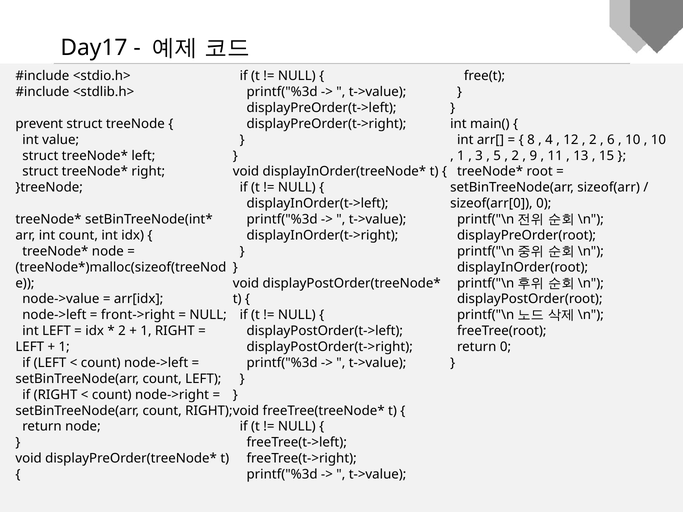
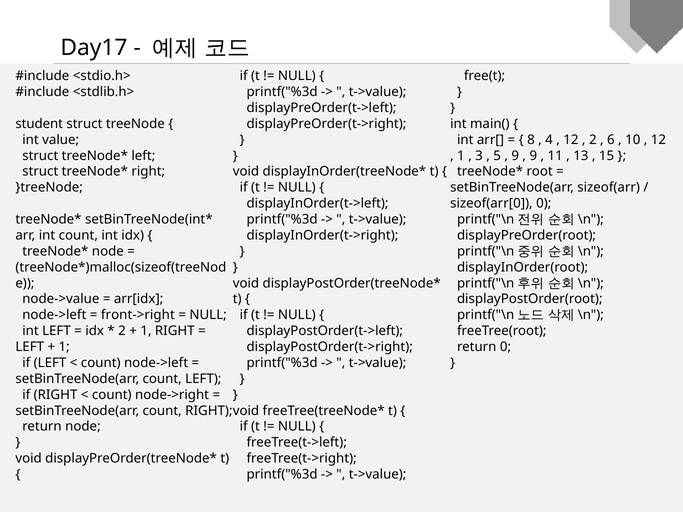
prevent: prevent -> student
10 at (658, 140): 10 -> 12
2 at (515, 156): 2 -> 9
